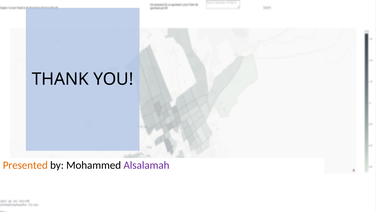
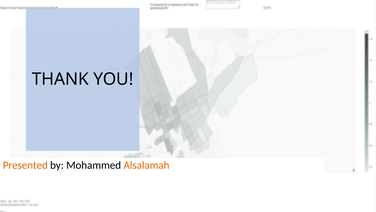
Alsalamah colour: purple -> orange
